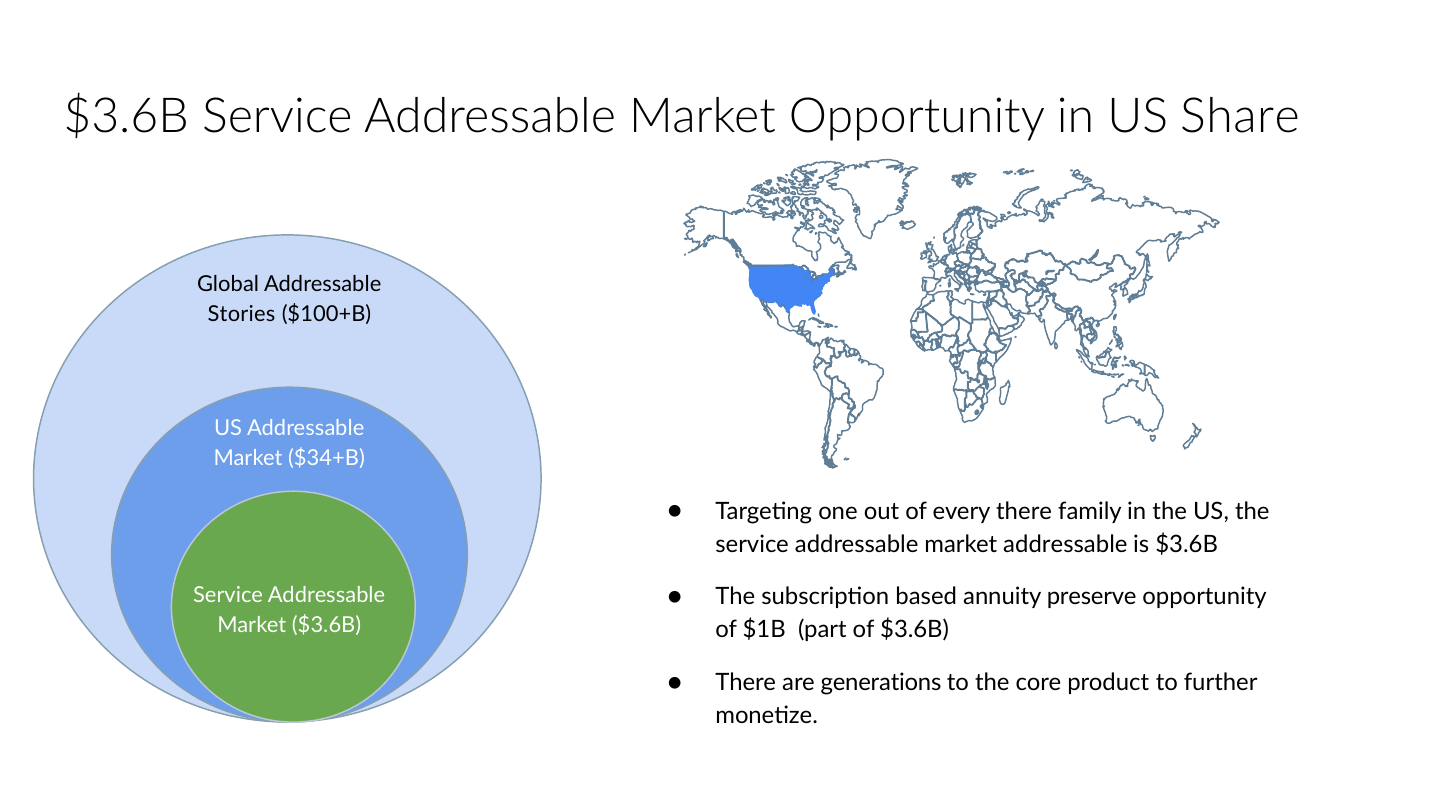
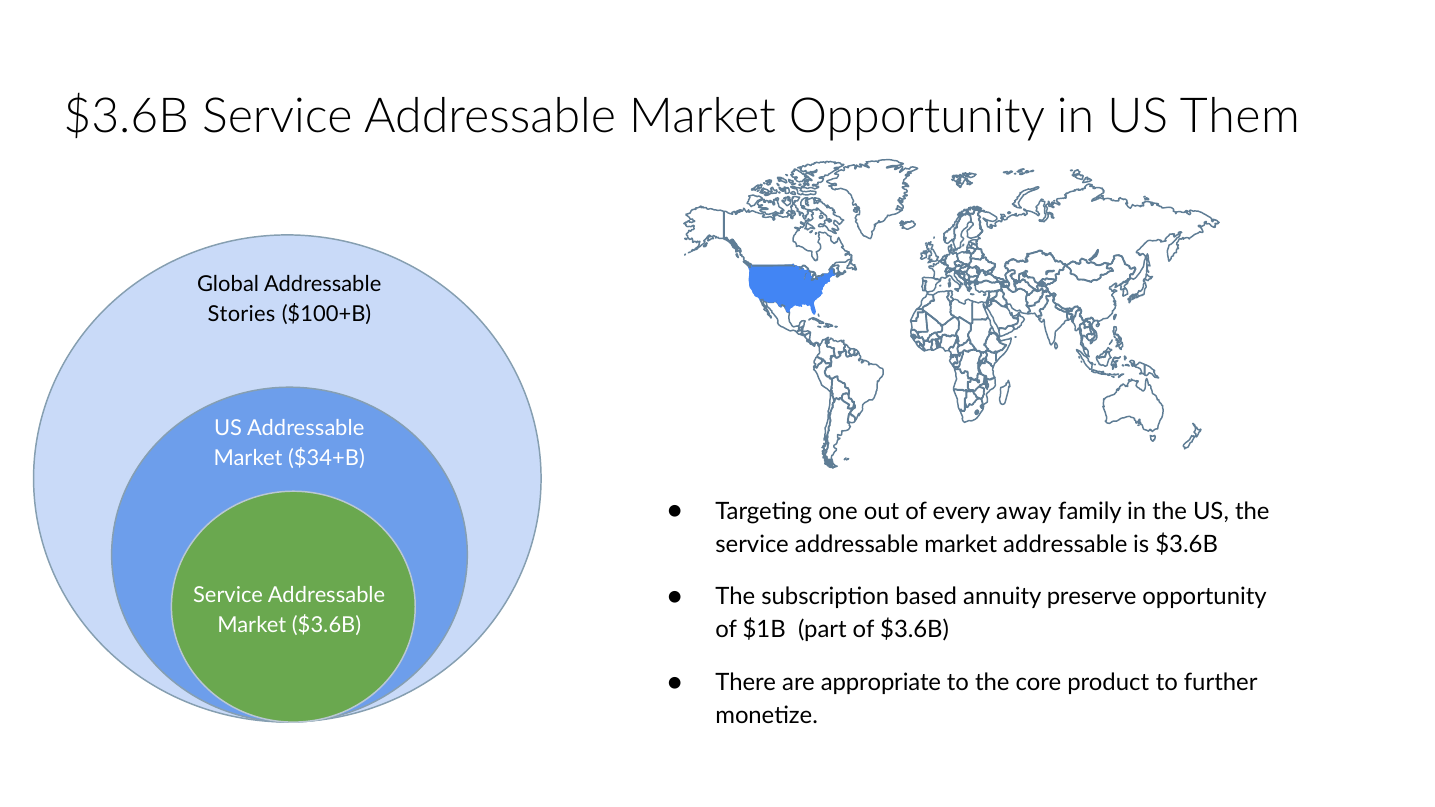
Share: Share -> Them
every there: there -> away
generations: generations -> appropriate
